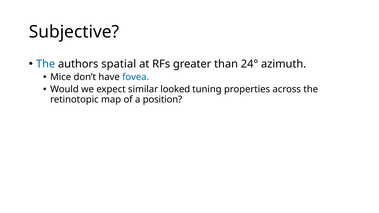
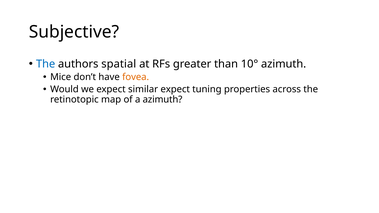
24°: 24° -> 10°
fovea colour: blue -> orange
similar looked: looked -> expect
a position: position -> azimuth
